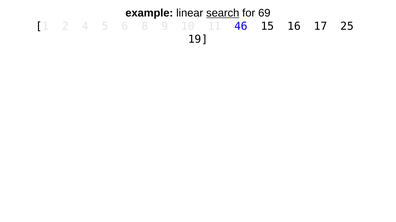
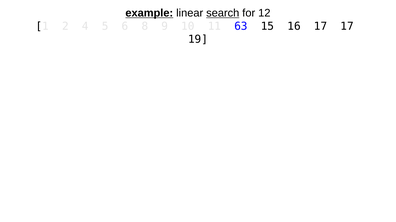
example underline: none -> present
69: 69 -> 12
46: 46 -> 63
17 25: 25 -> 17
